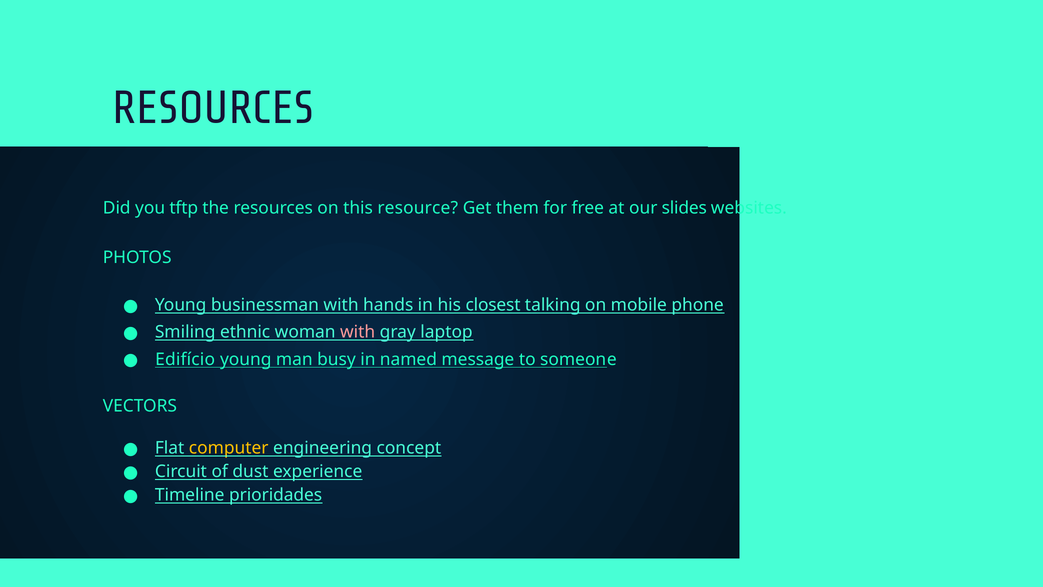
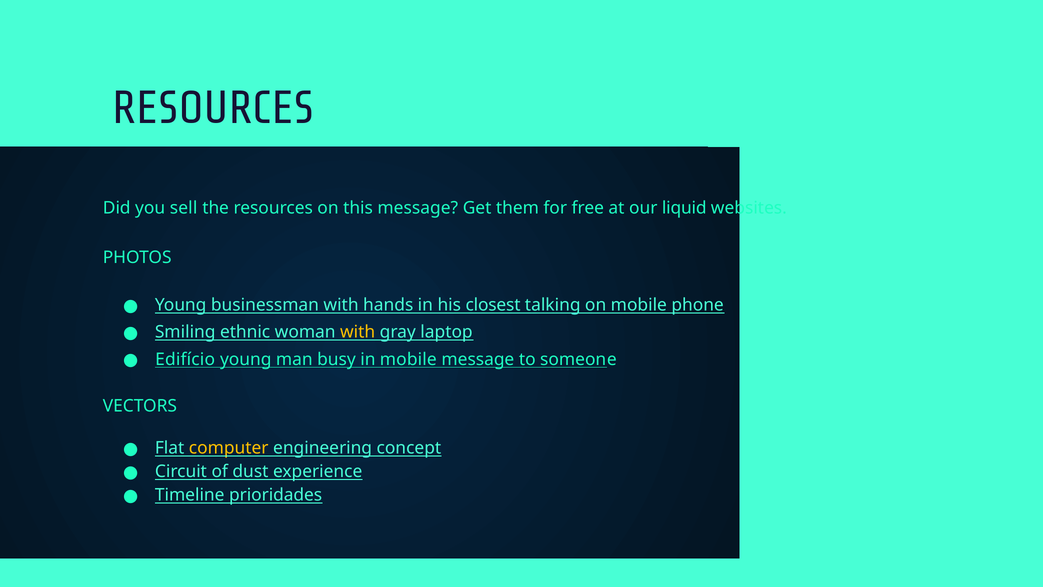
tftp: tftp -> sell
this resource: resource -> message
slides: slides -> liquid
with at (358, 332) colour: pink -> yellow
in named: named -> mobile
